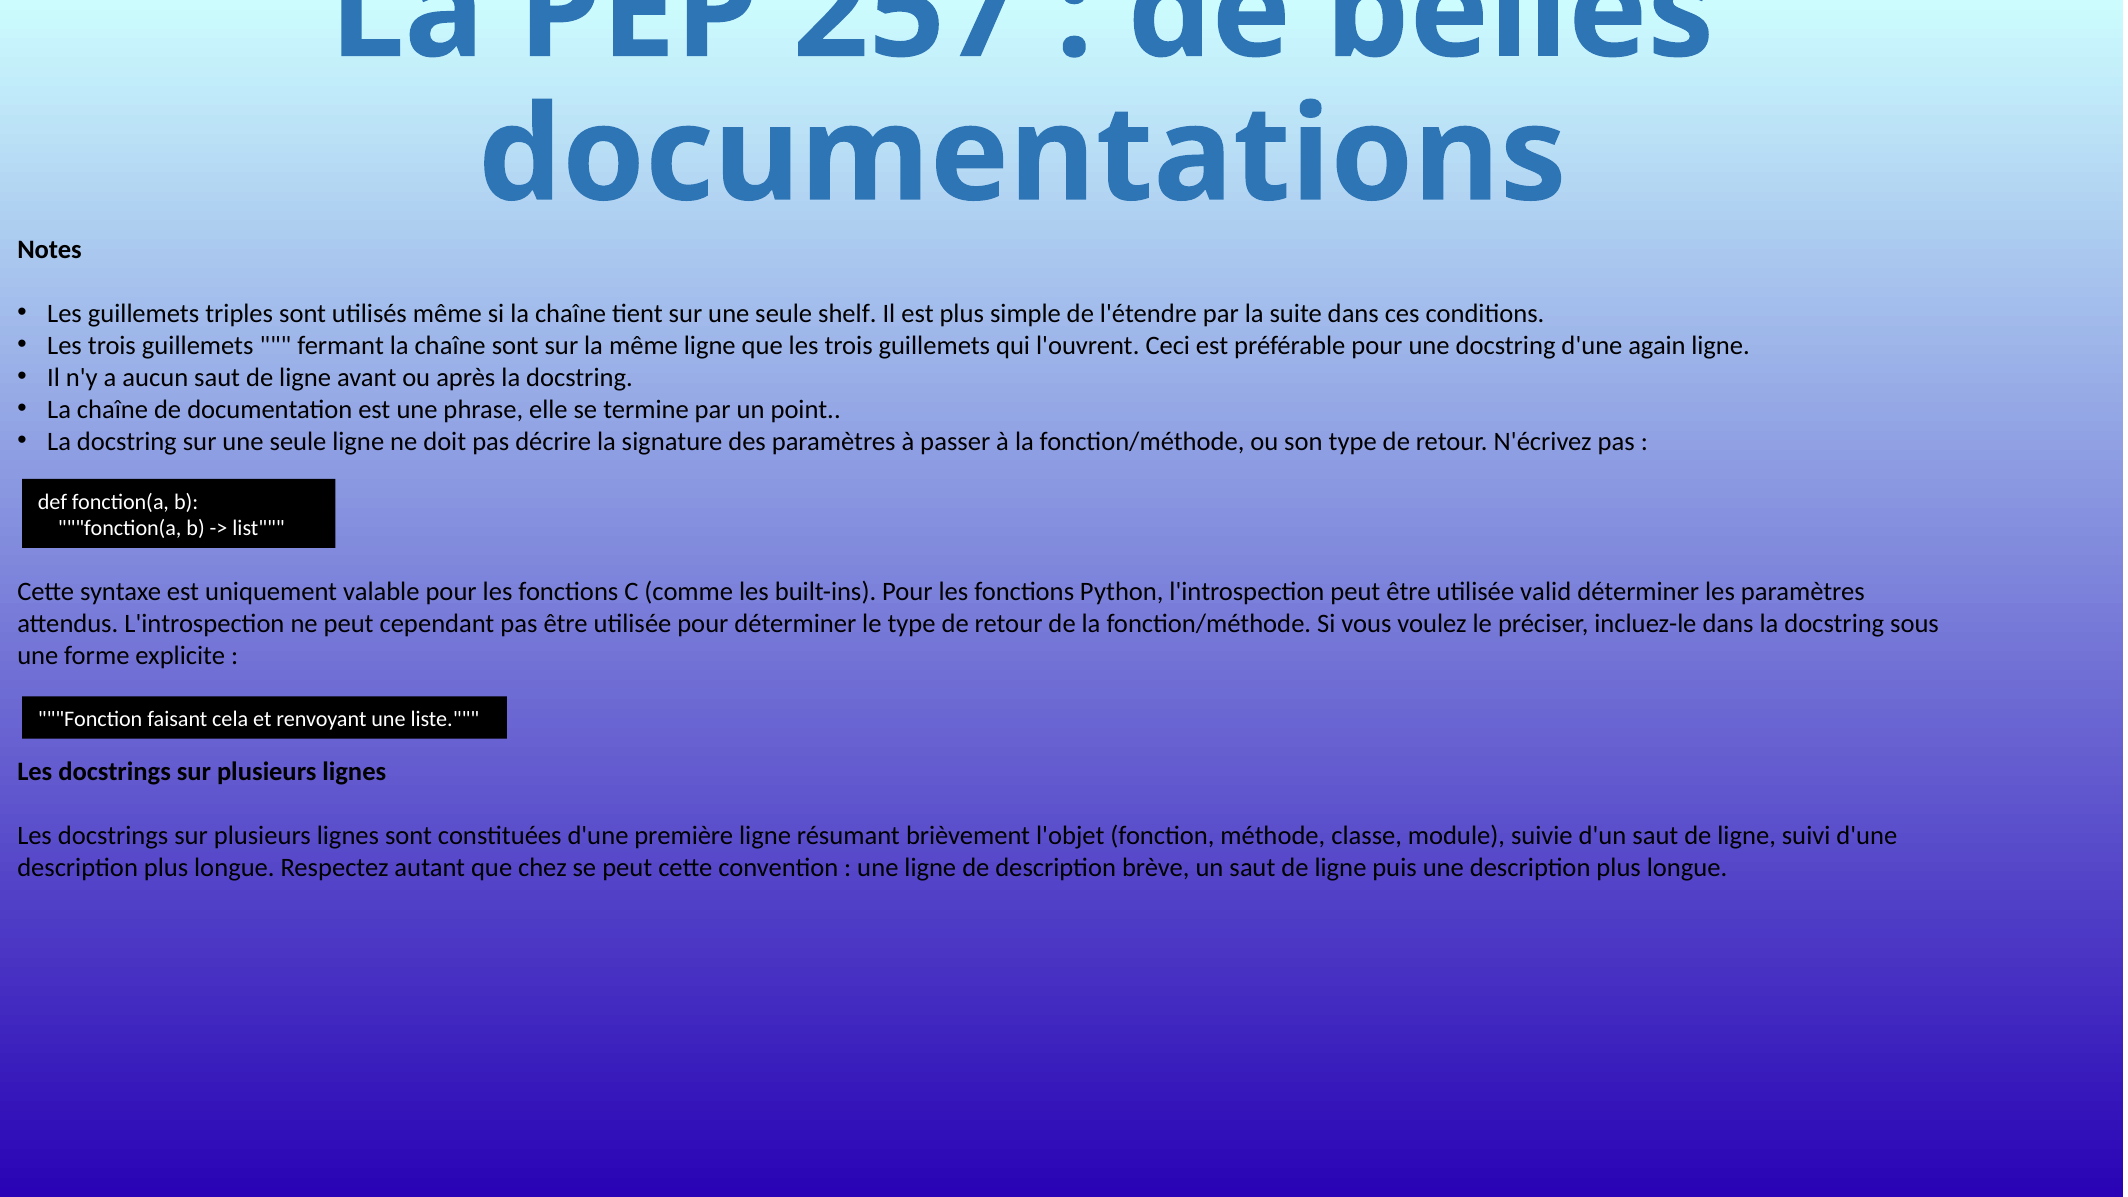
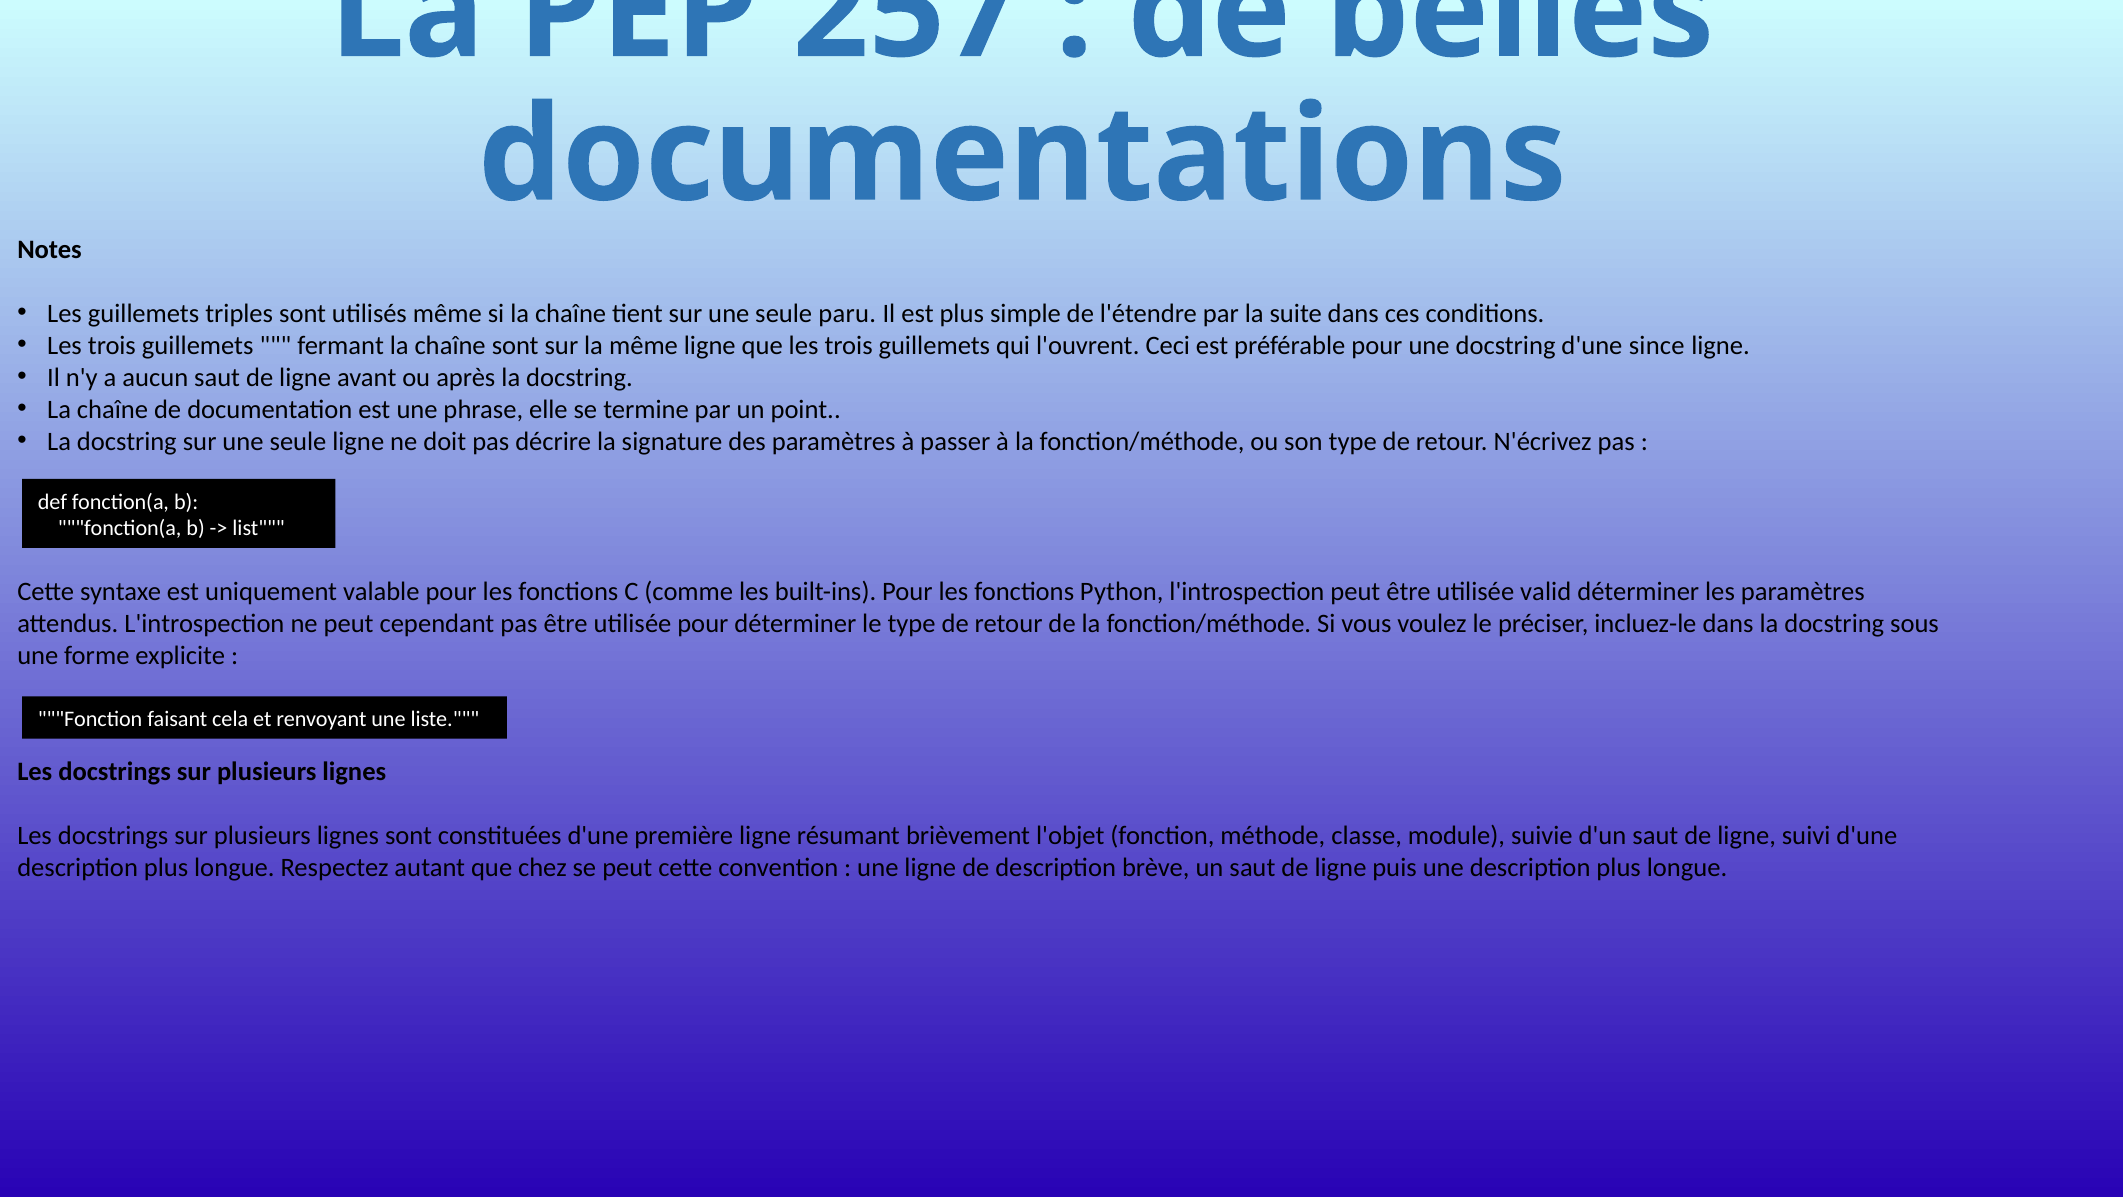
shelf: shelf -> paru
again: again -> since
